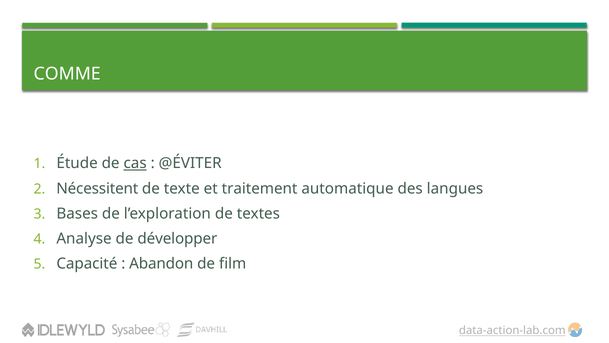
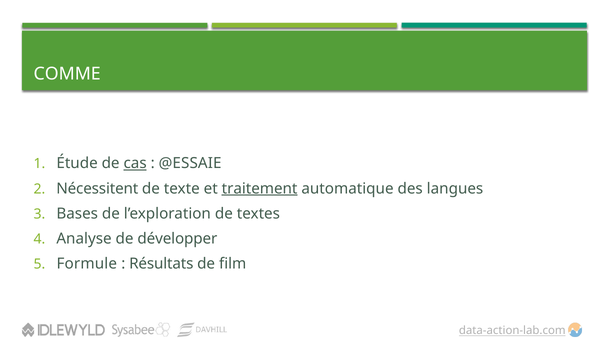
@ÉVITER: @ÉVITER -> @ESSAIE
traitement underline: none -> present
Capacité: Capacité -> Formule
Abandon: Abandon -> Résultats
